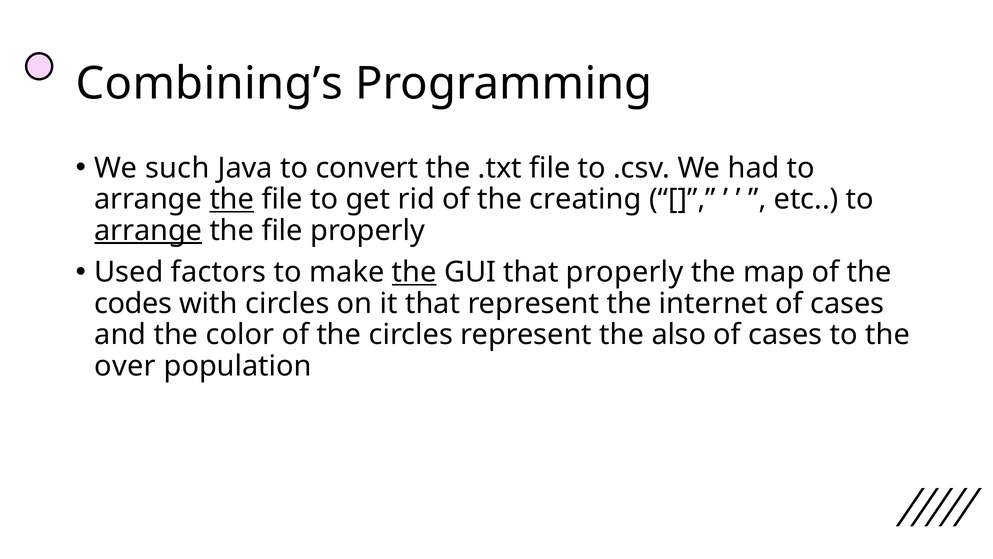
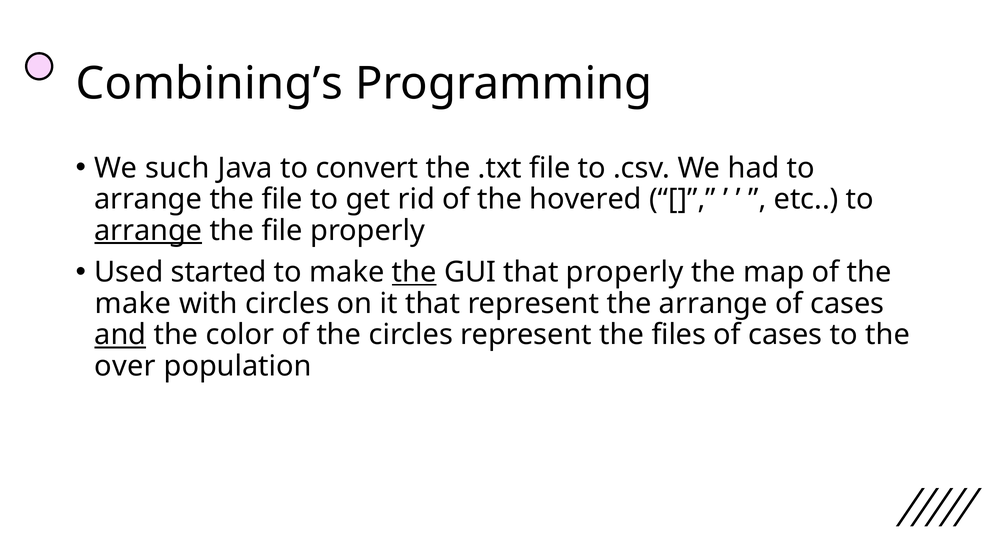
the at (232, 199) underline: present -> none
creating: creating -> hovered
factors: factors -> started
codes at (133, 303): codes -> make
the internet: internet -> arrange
and underline: none -> present
also: also -> files
